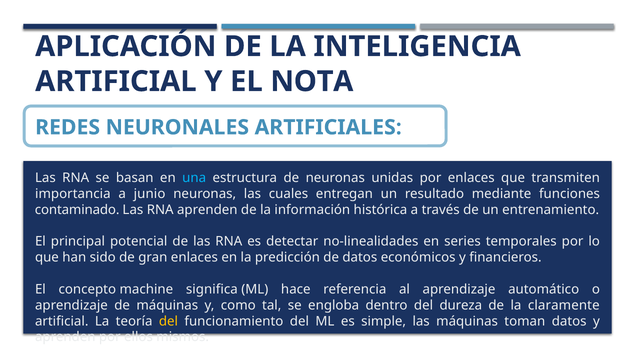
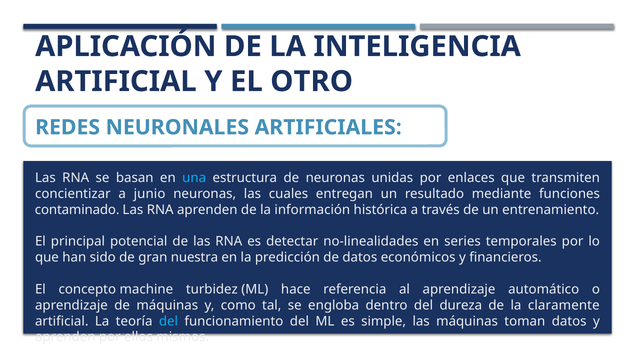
NOTA: NOTA -> OTRO
importancia: importancia -> concientizar
gran enlaces: enlaces -> nuestra
significa: significa -> turbidez
del at (168, 321) colour: yellow -> light blue
